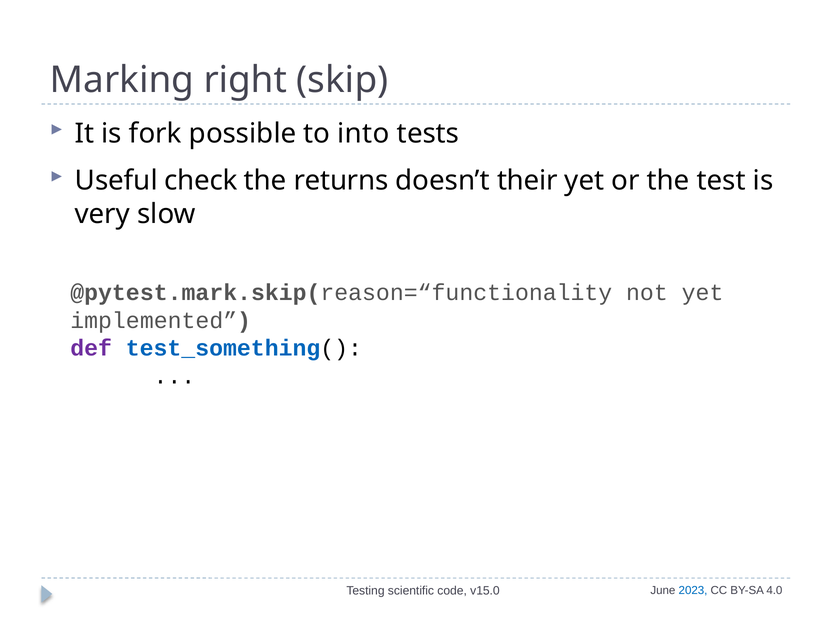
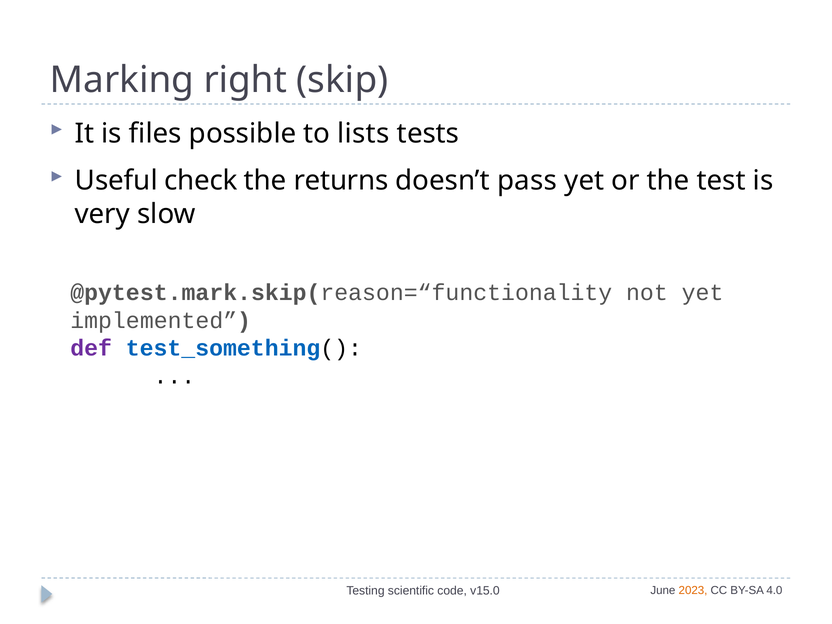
fork: fork -> files
into: into -> lists
their: their -> pass
2023 colour: blue -> orange
